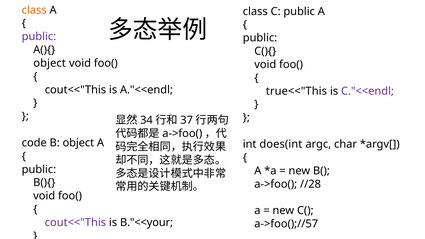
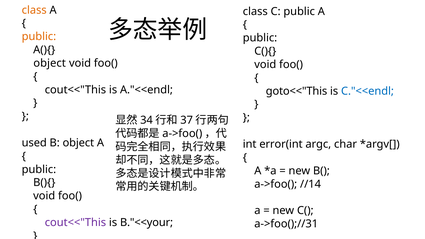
public at (39, 37) colour: purple -> orange
true<<"This: true<<"This -> goto<<"This
C."<<endl colour: purple -> blue
code: code -> used
does(int: does(int -> error(int
//28: //28 -> //14
a->foo();//57: a->foo();//57 -> a->foo();//31
